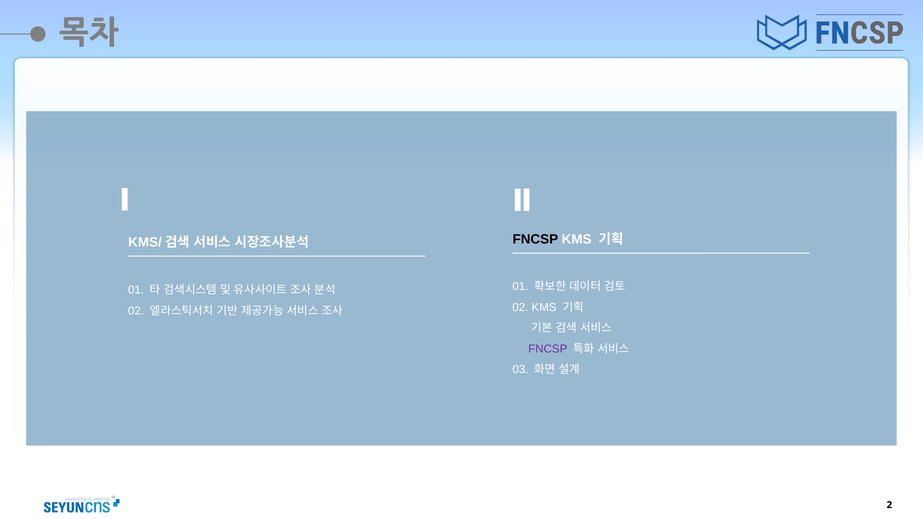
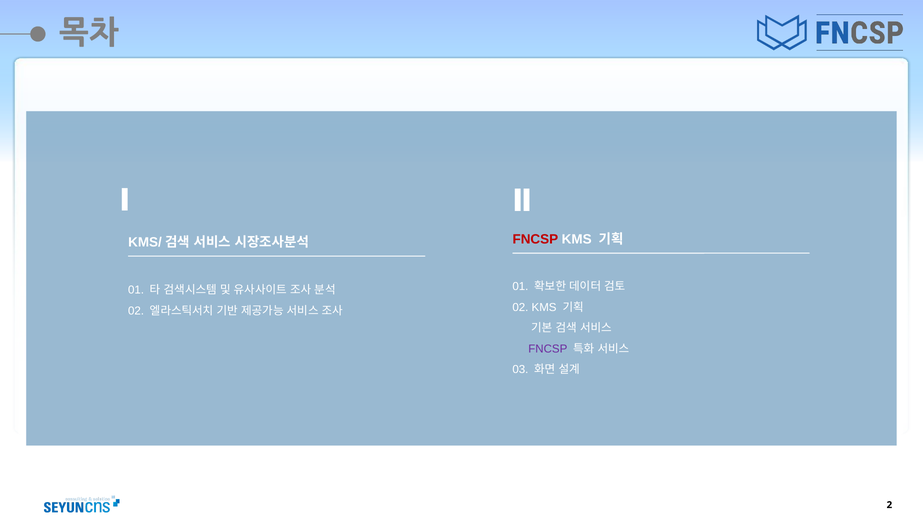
FNCSP at (535, 239) colour: black -> red
